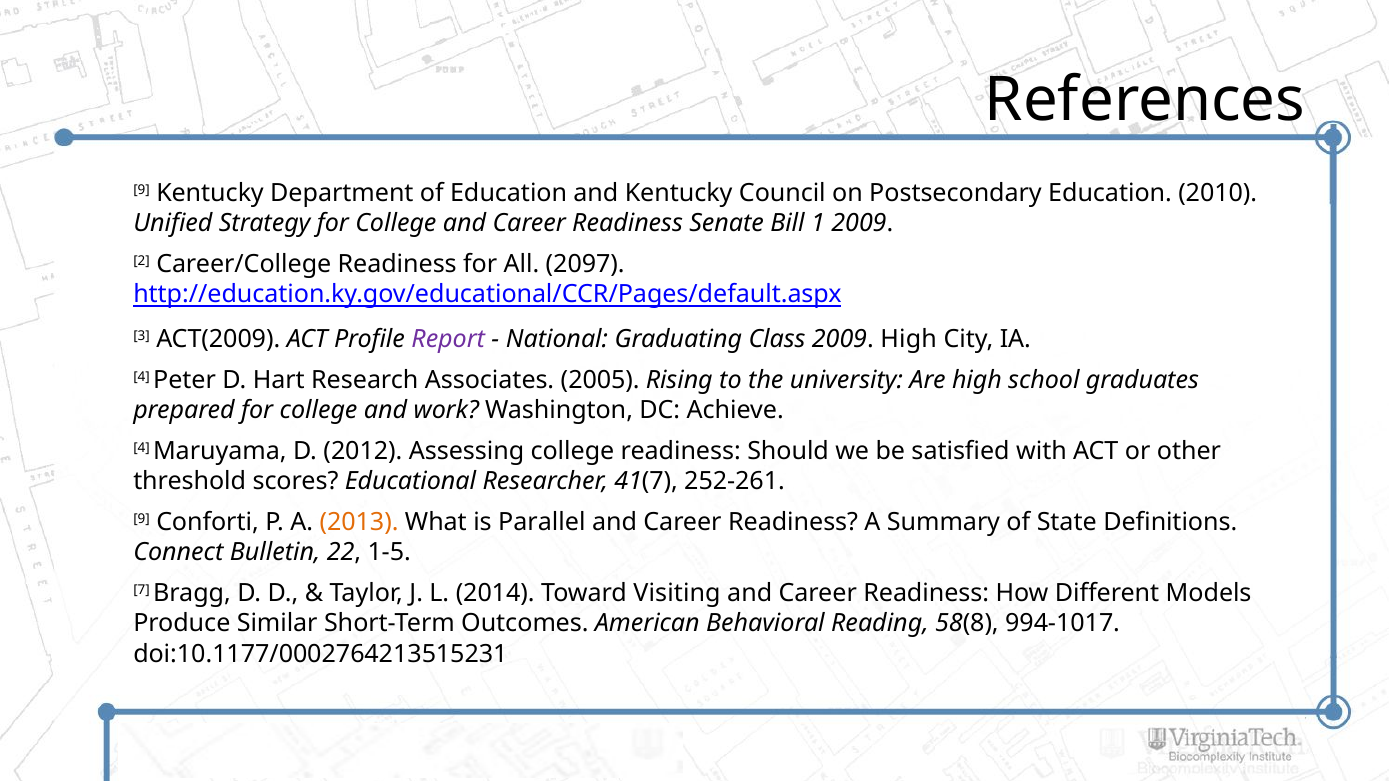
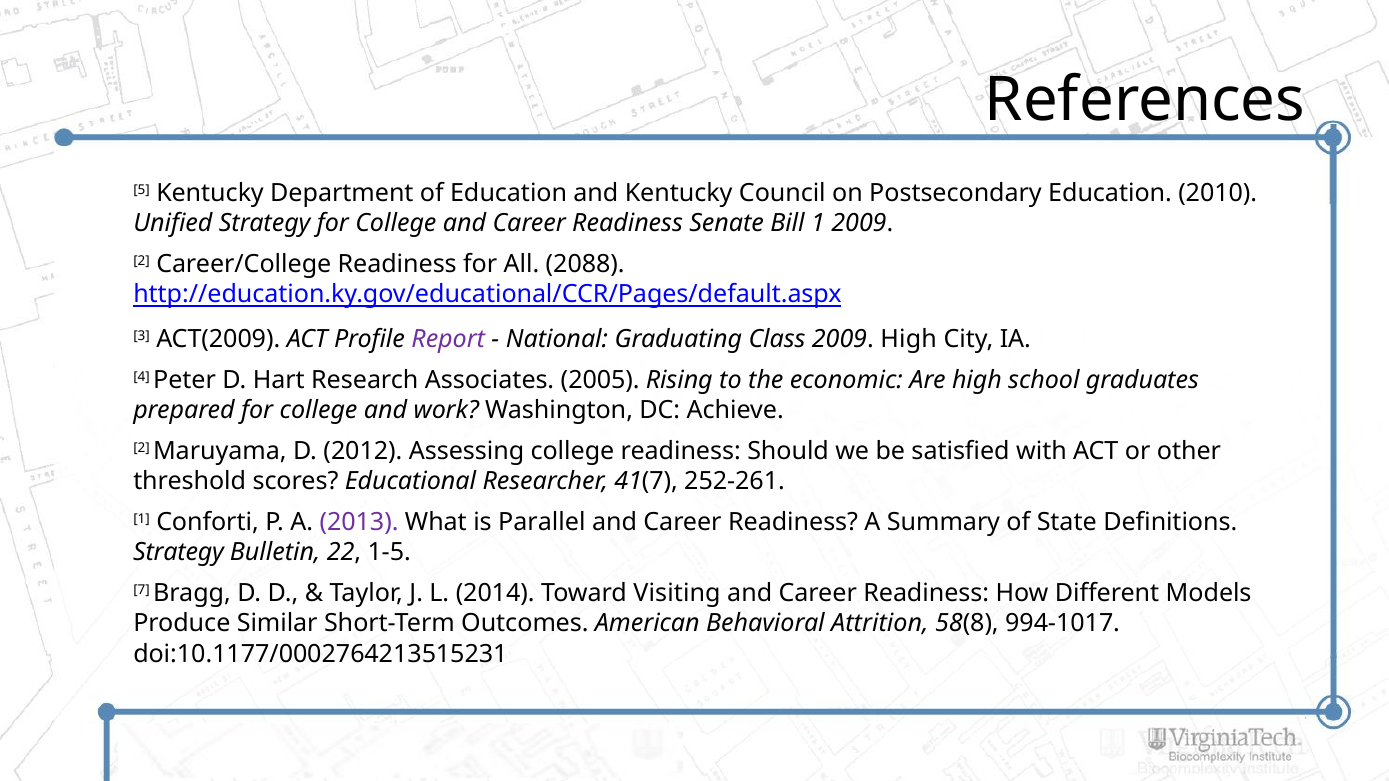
9 at (142, 190): 9 -> 5
2097: 2097 -> 2088
university: university -> economic
4 at (142, 448): 4 -> 2
9 at (142, 520): 9 -> 1
2013 colour: orange -> purple
Connect at (178, 553): Connect -> Strategy
Reading: Reading -> Attrition
